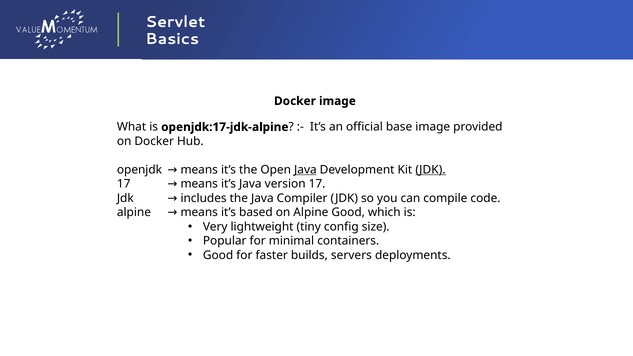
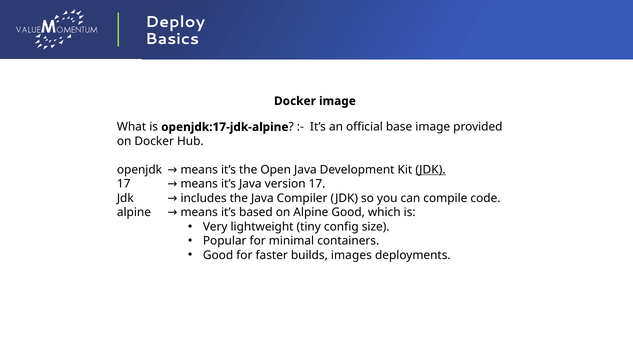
Servlet: Servlet -> Deploy
Java at (305, 170) underline: present -> none
servers: servers -> images
